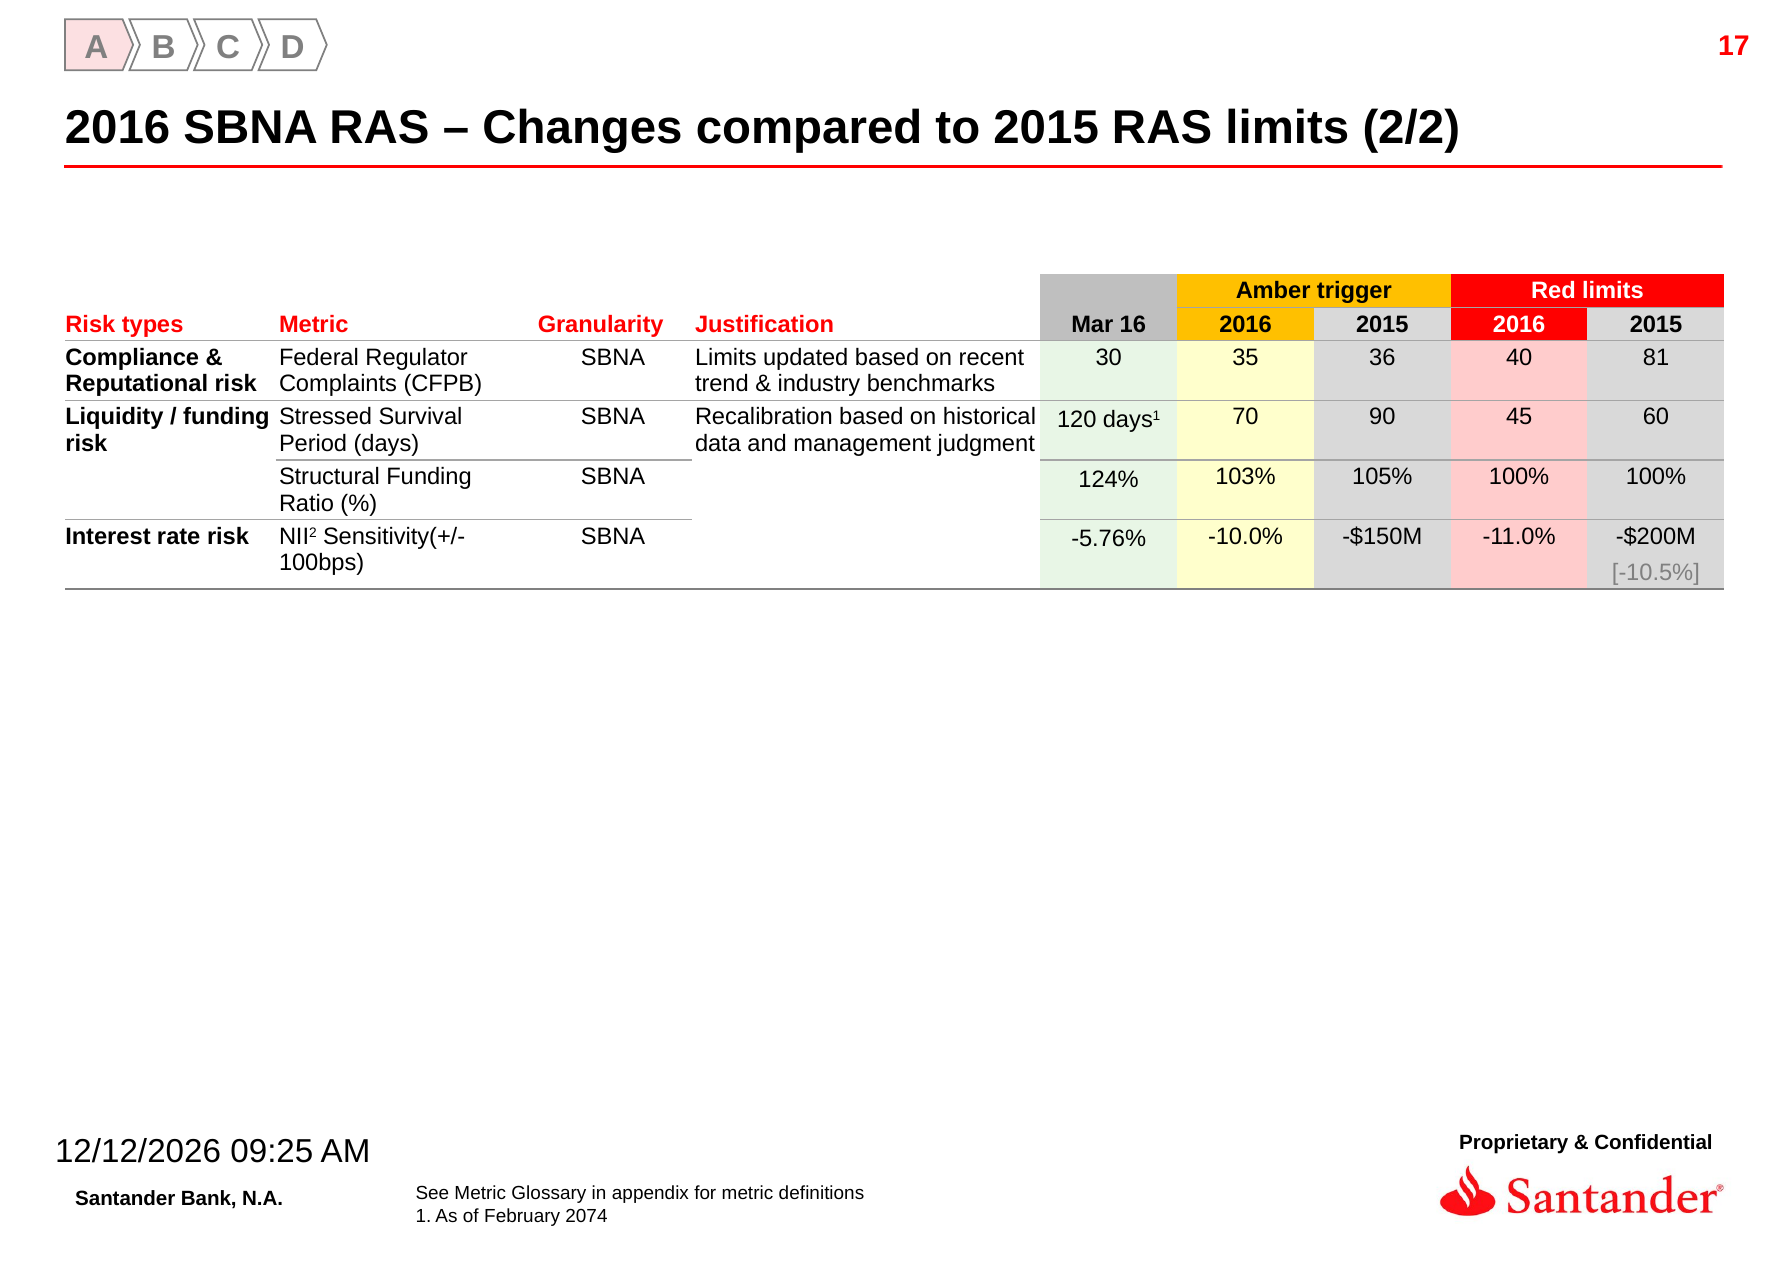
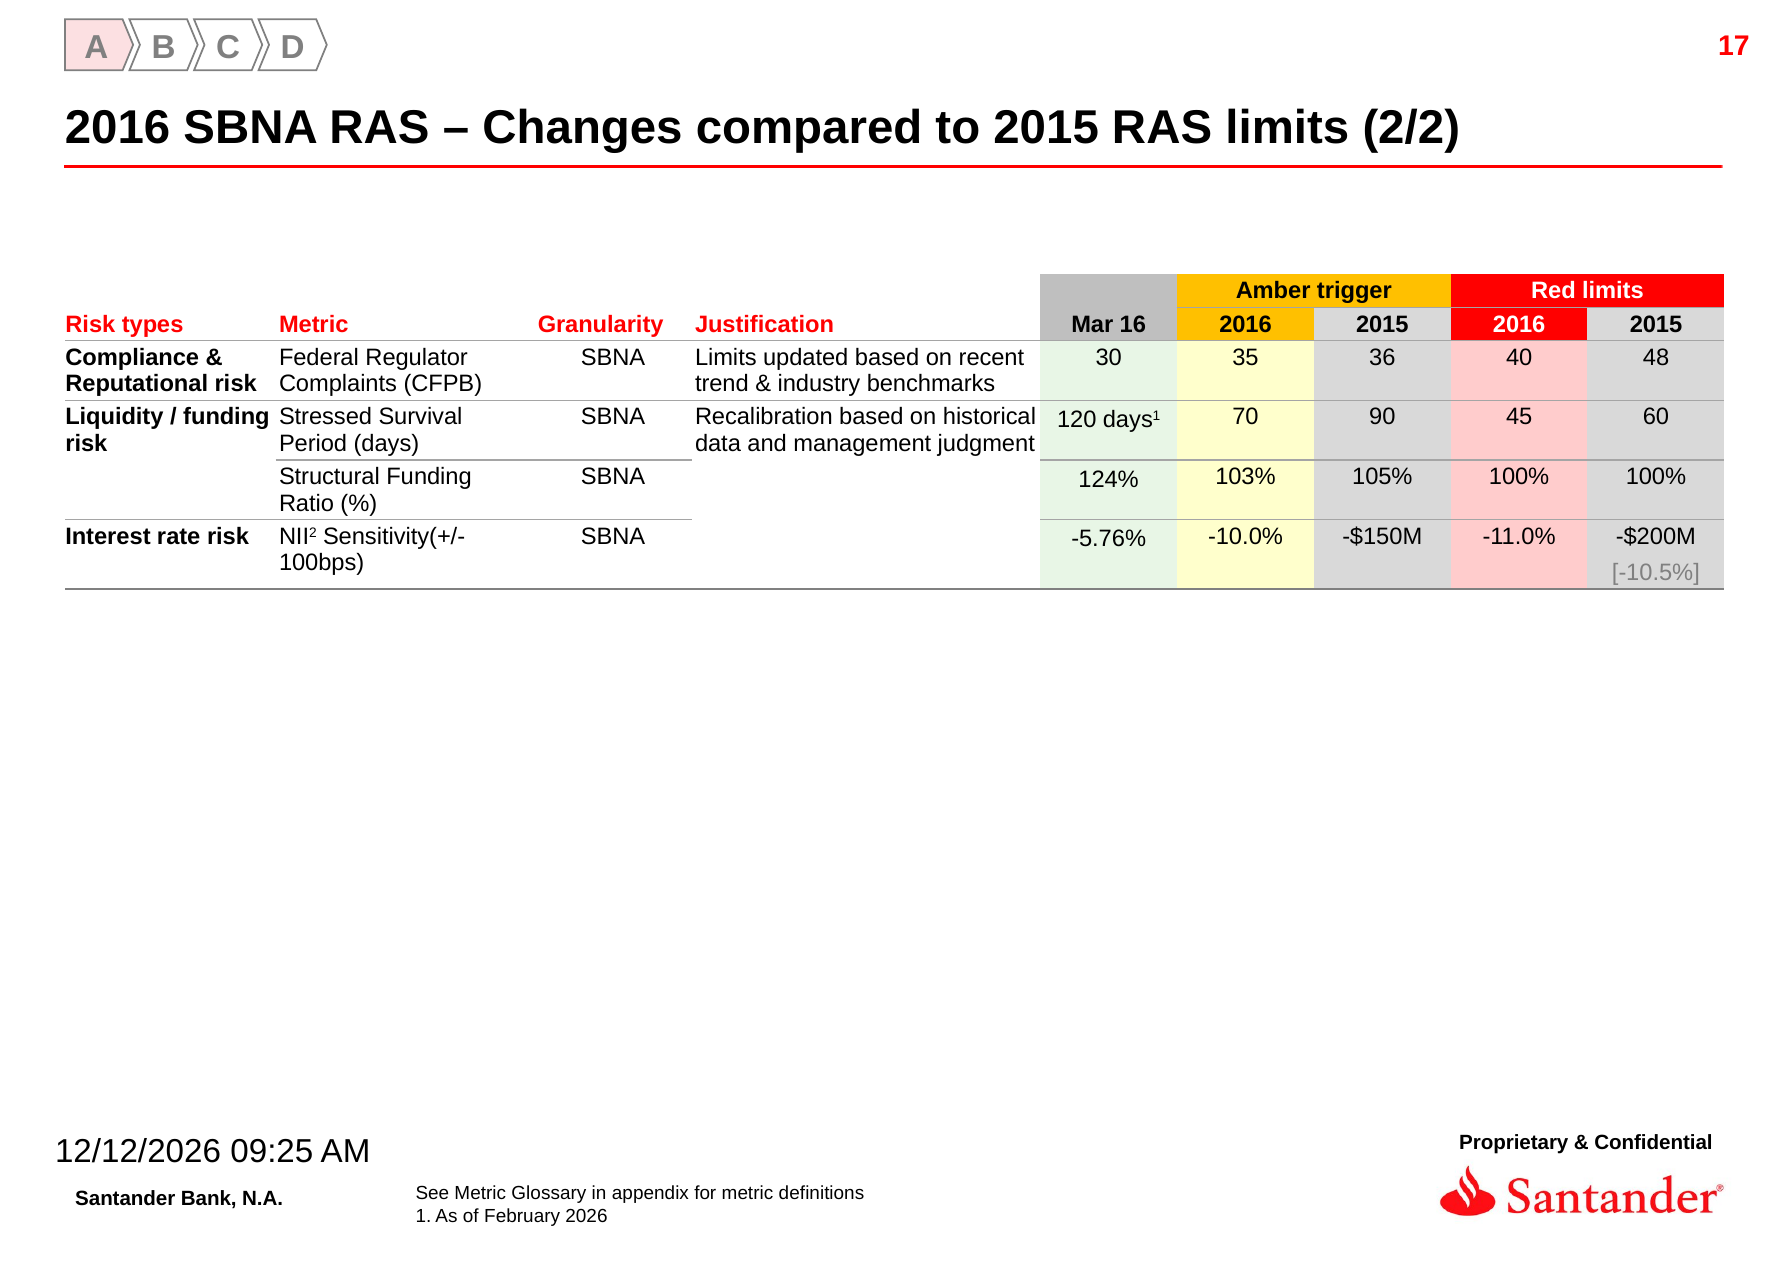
81: 81 -> 48
2074: 2074 -> 2026
